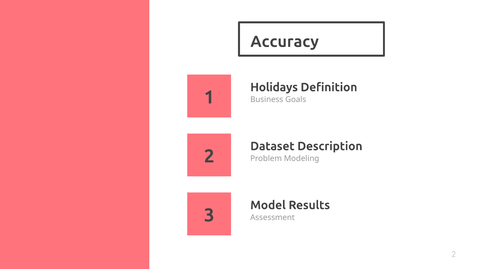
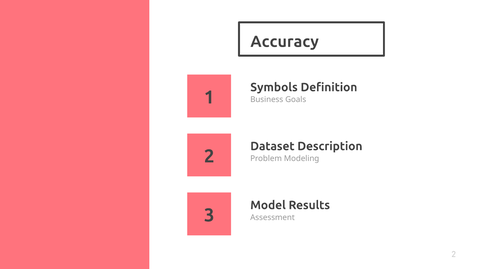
Holidays: Holidays -> Symbols
